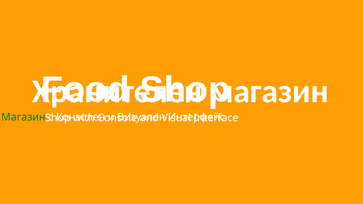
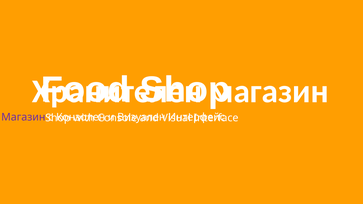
Магазин at (23, 117) colour: green -> purple
